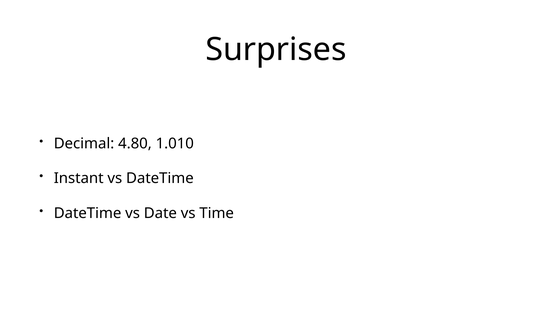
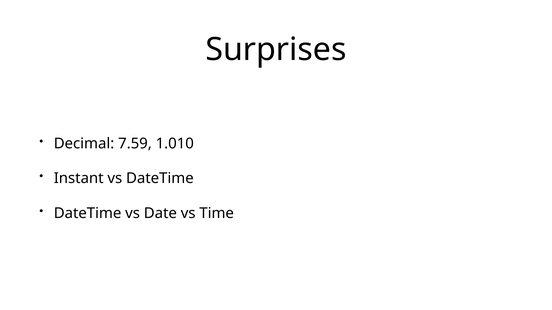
4.80: 4.80 -> 7.59
